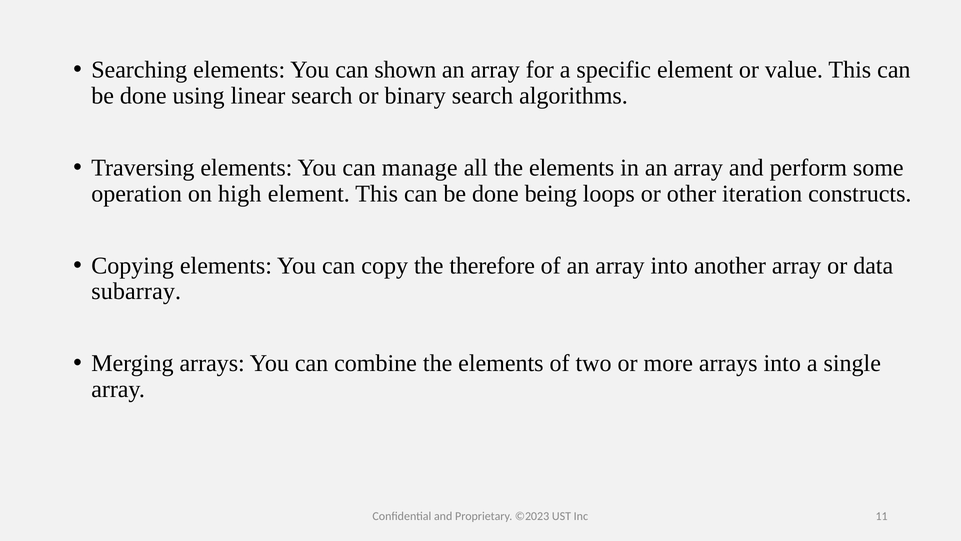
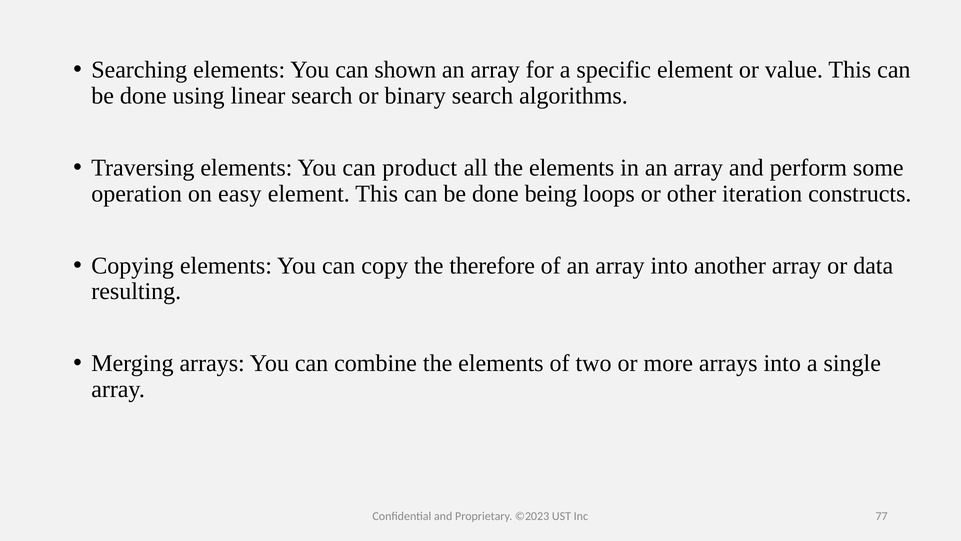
manage: manage -> product
high: high -> easy
subarray: subarray -> resulting
11: 11 -> 77
